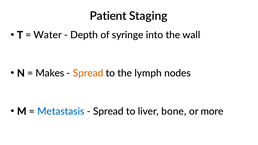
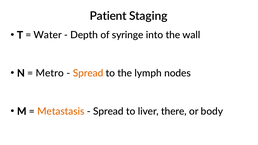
Makes: Makes -> Metro
Metastasis colour: blue -> orange
bone: bone -> there
more: more -> body
